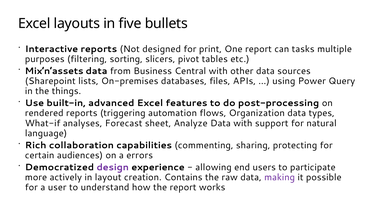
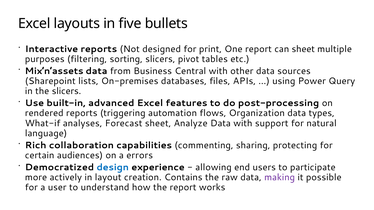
can tasks: tasks -> sheet
the things: things -> slicers
design colour: purple -> blue
